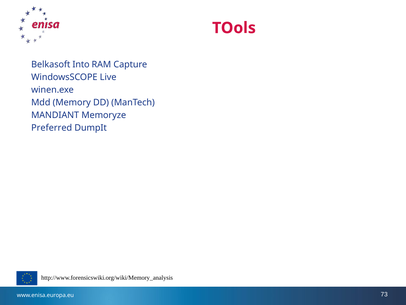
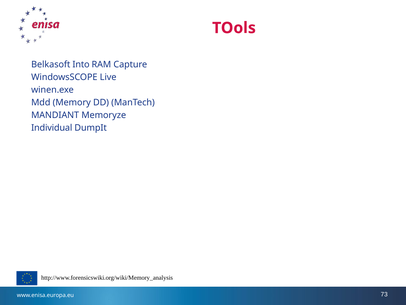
Preferred: Preferred -> Individual
